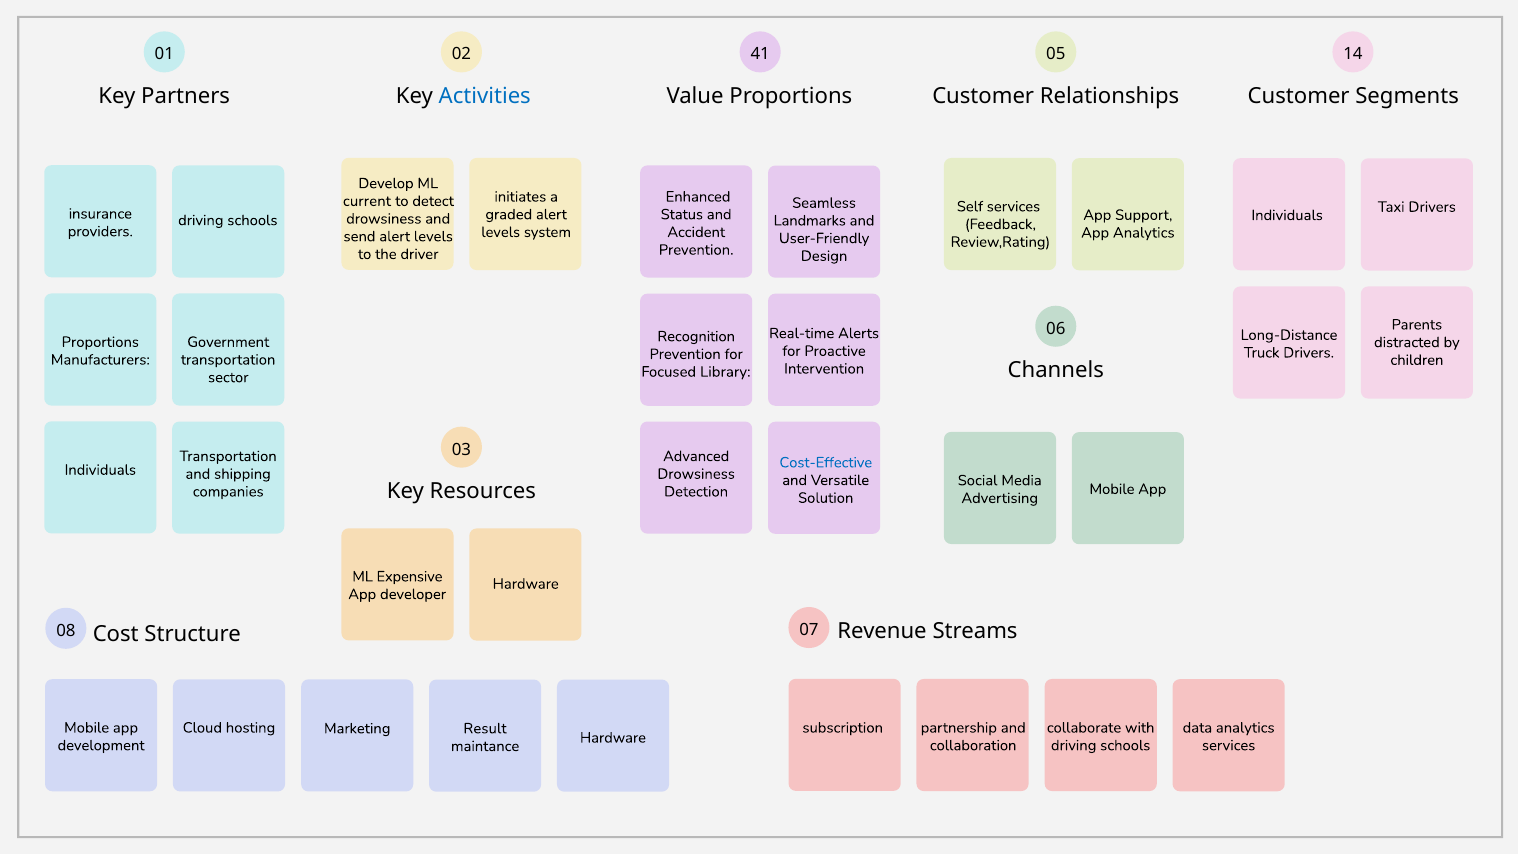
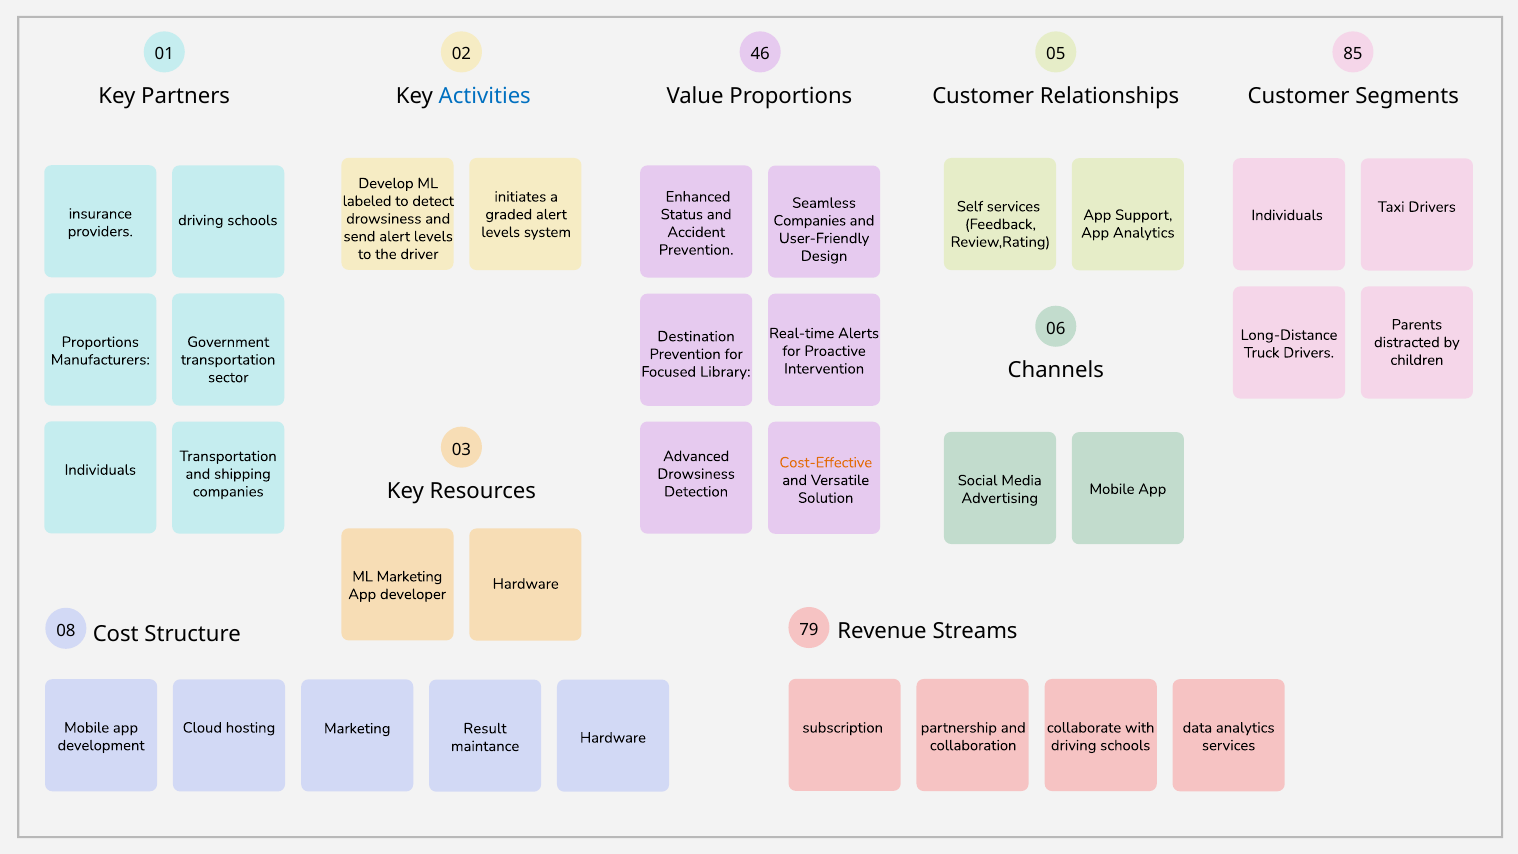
41: 41 -> 46
14: 14 -> 85
current: current -> labeled
Landmarks at (810, 221): Landmarks -> Companies
Recognition: Recognition -> Destination
Cost-Effective colour: blue -> orange
ML Expensive: Expensive -> Marketing
07: 07 -> 79
